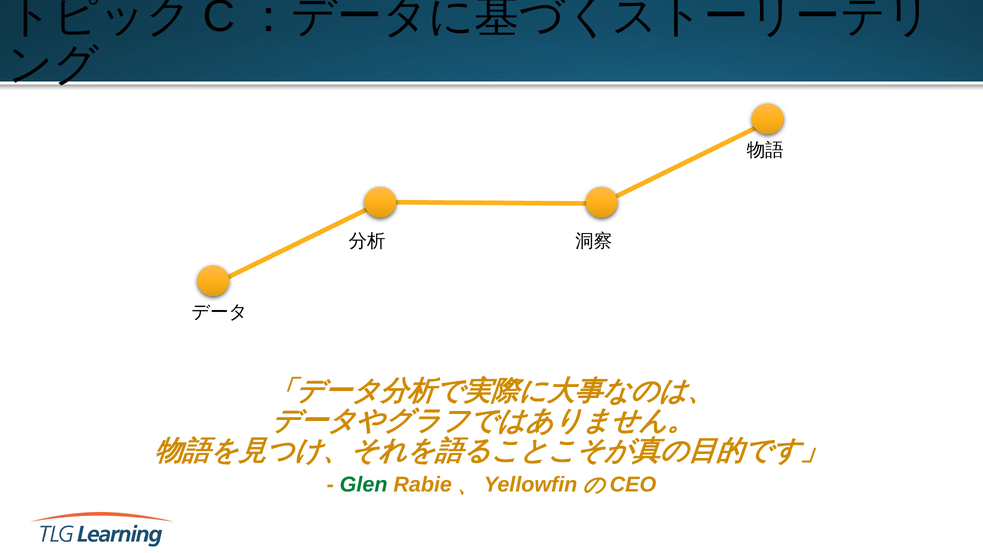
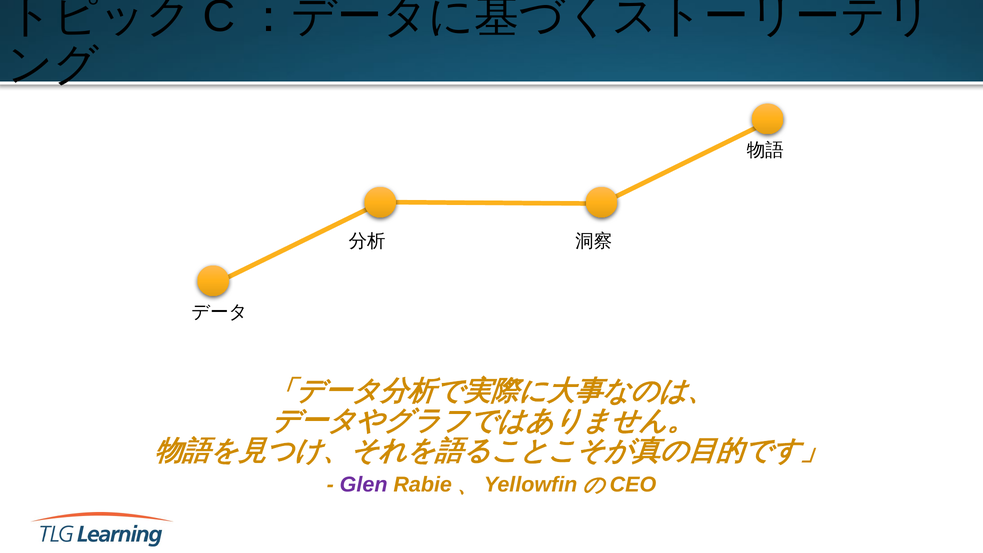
Glen colour: green -> purple
